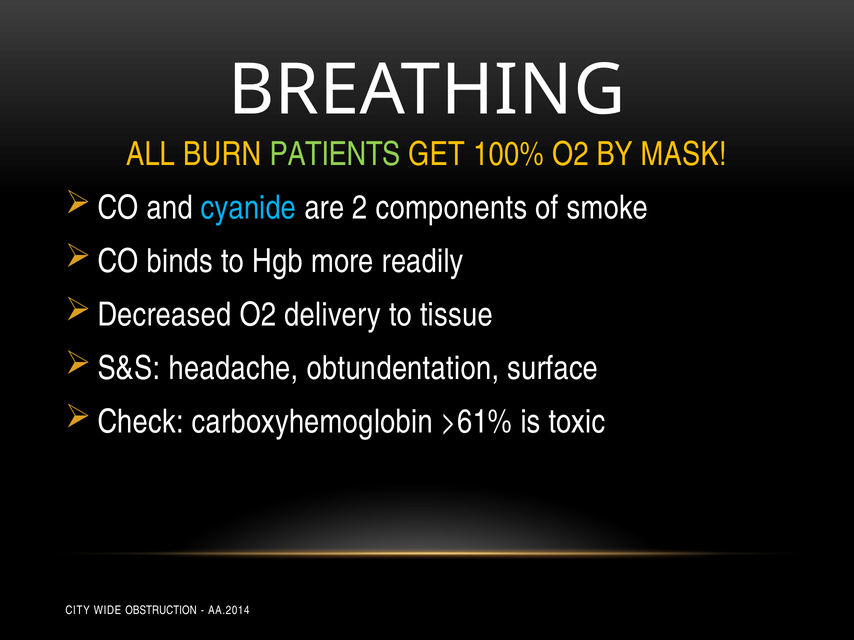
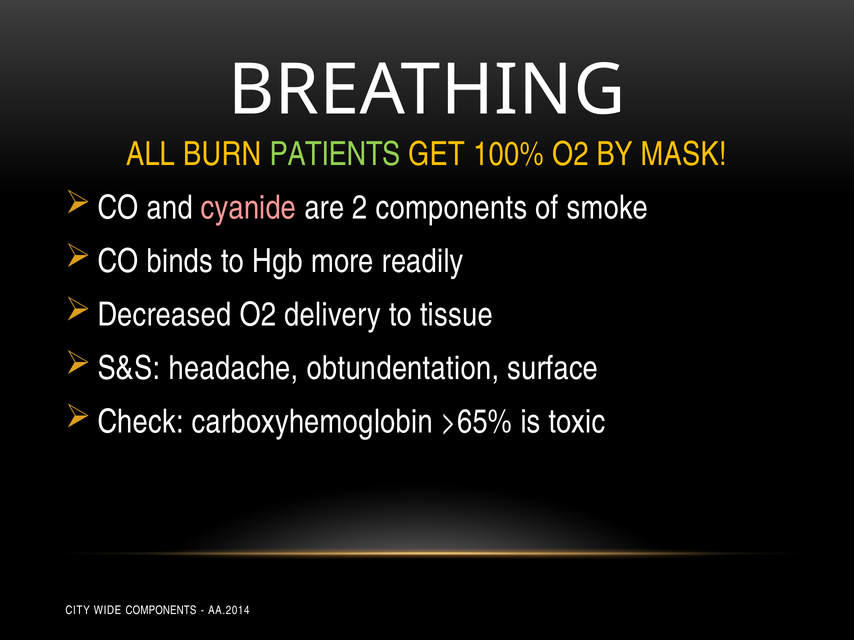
cyanide colour: light blue -> pink
>61%: >61% -> >65%
WIDE OBSTRUCTION: OBSTRUCTION -> COMPONENTS
